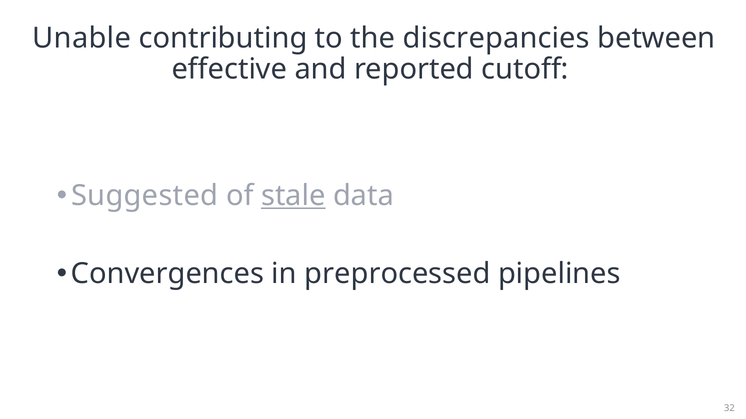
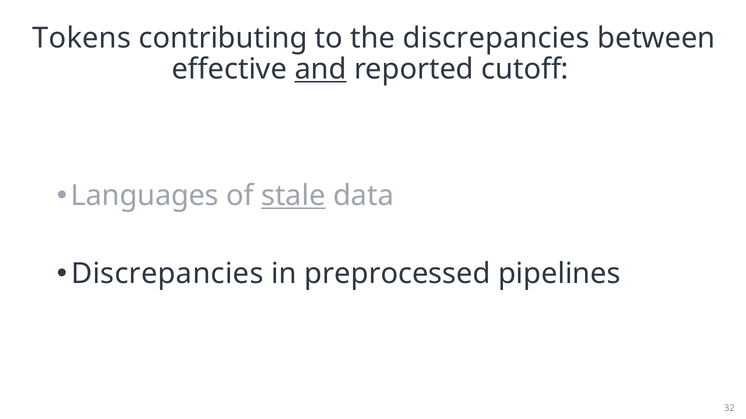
Unable: Unable -> Tokens
and underline: none -> present
Suggested: Suggested -> Languages
Convergences at (167, 274): Convergences -> Discrepancies
